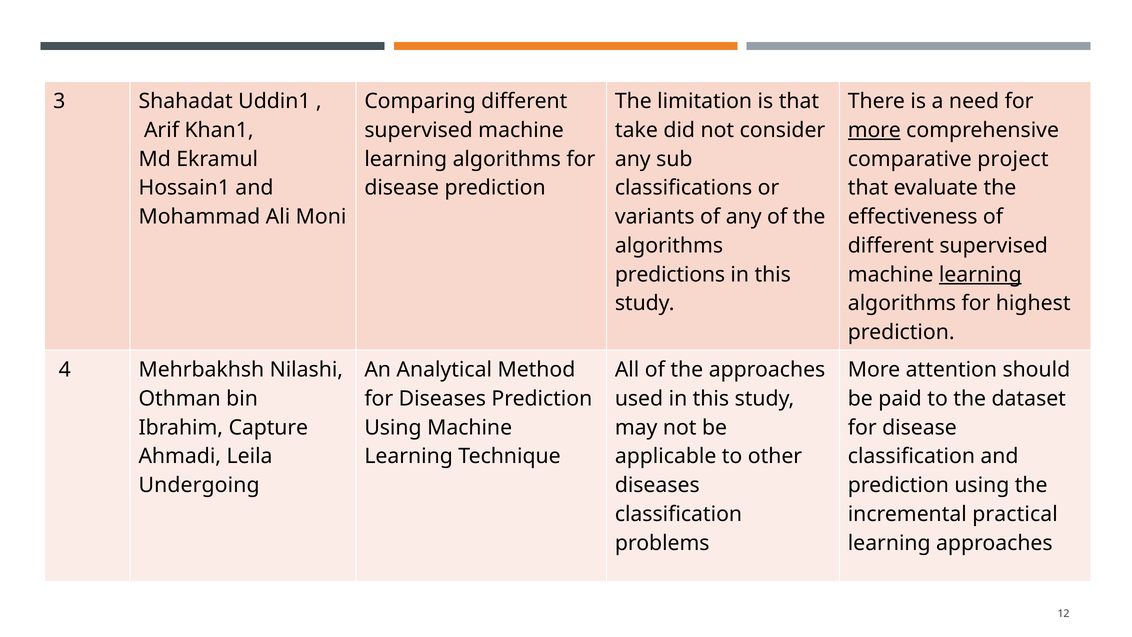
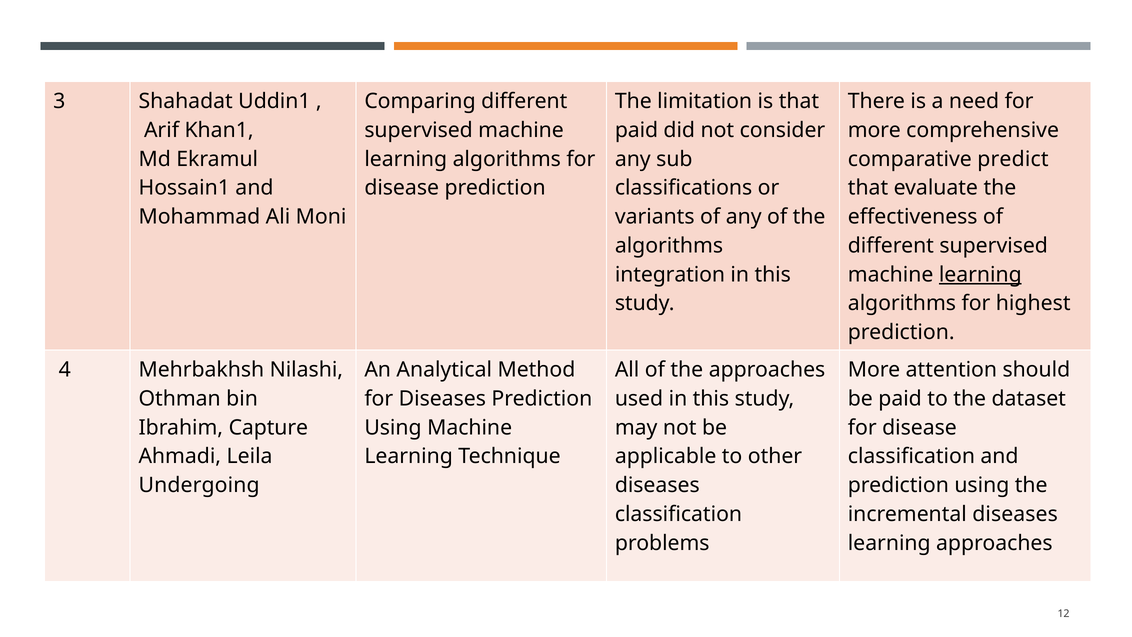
take at (636, 130): take -> paid
more at (874, 130) underline: present -> none
project: project -> predict
predictions: predictions -> integration
incremental practical: practical -> diseases
